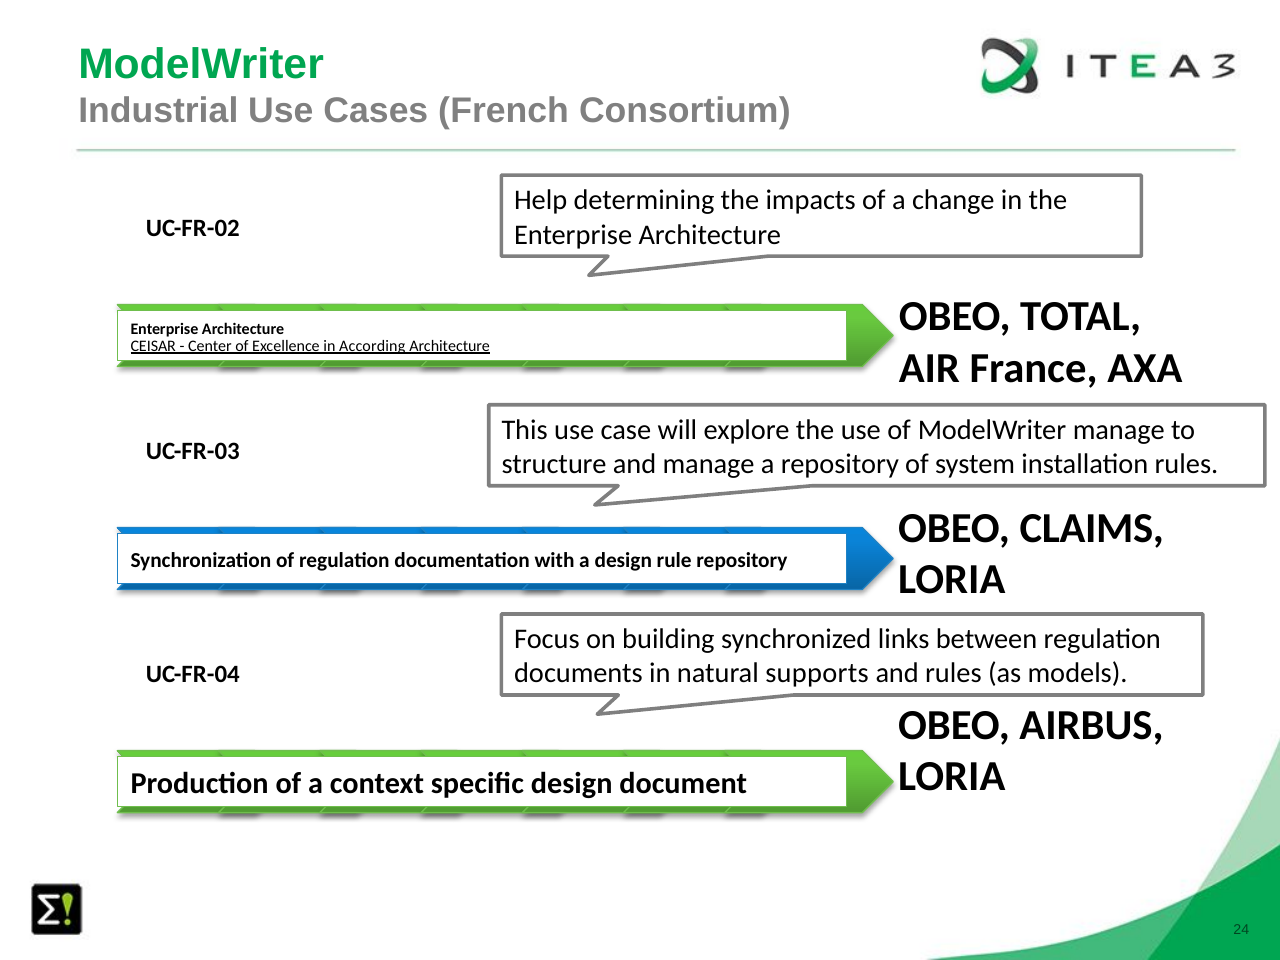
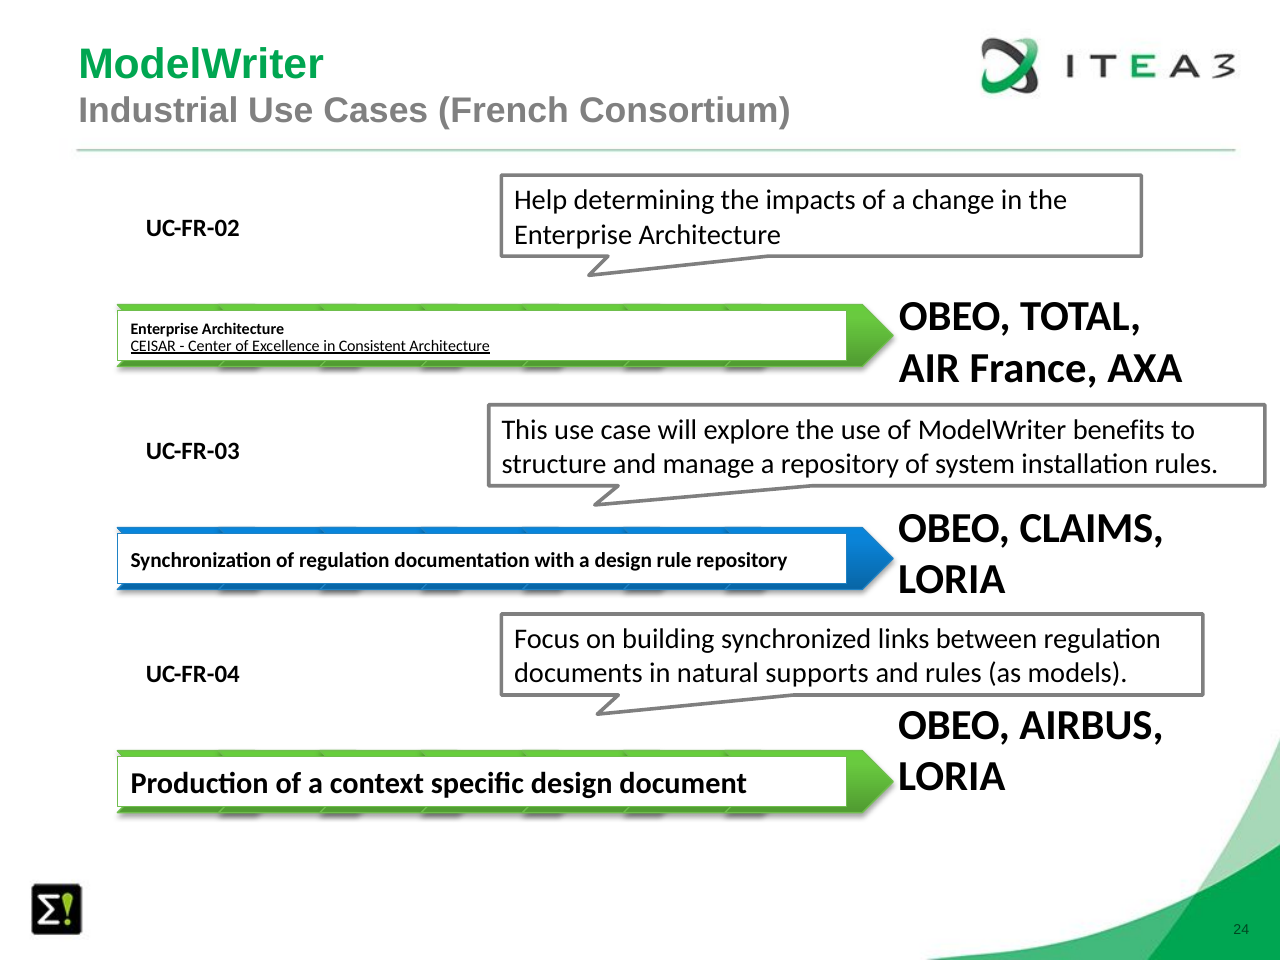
According: According -> Consistent
ModelWriter manage: manage -> benefits
